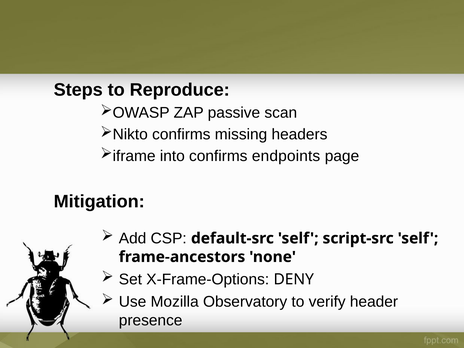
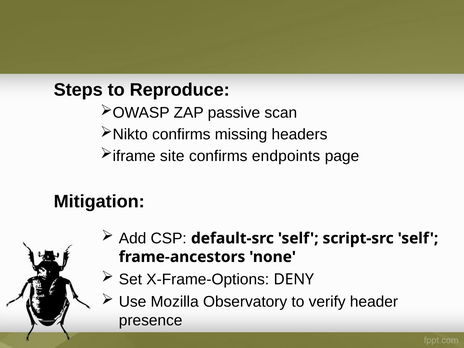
into: into -> site
